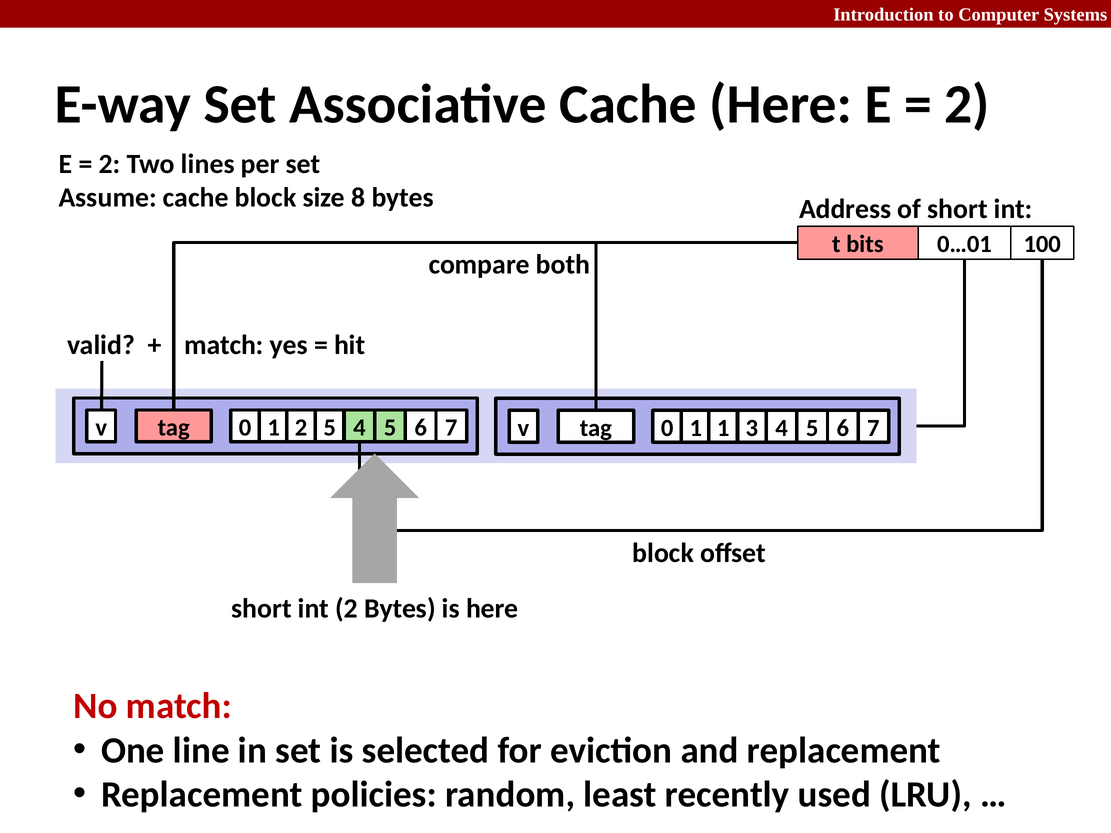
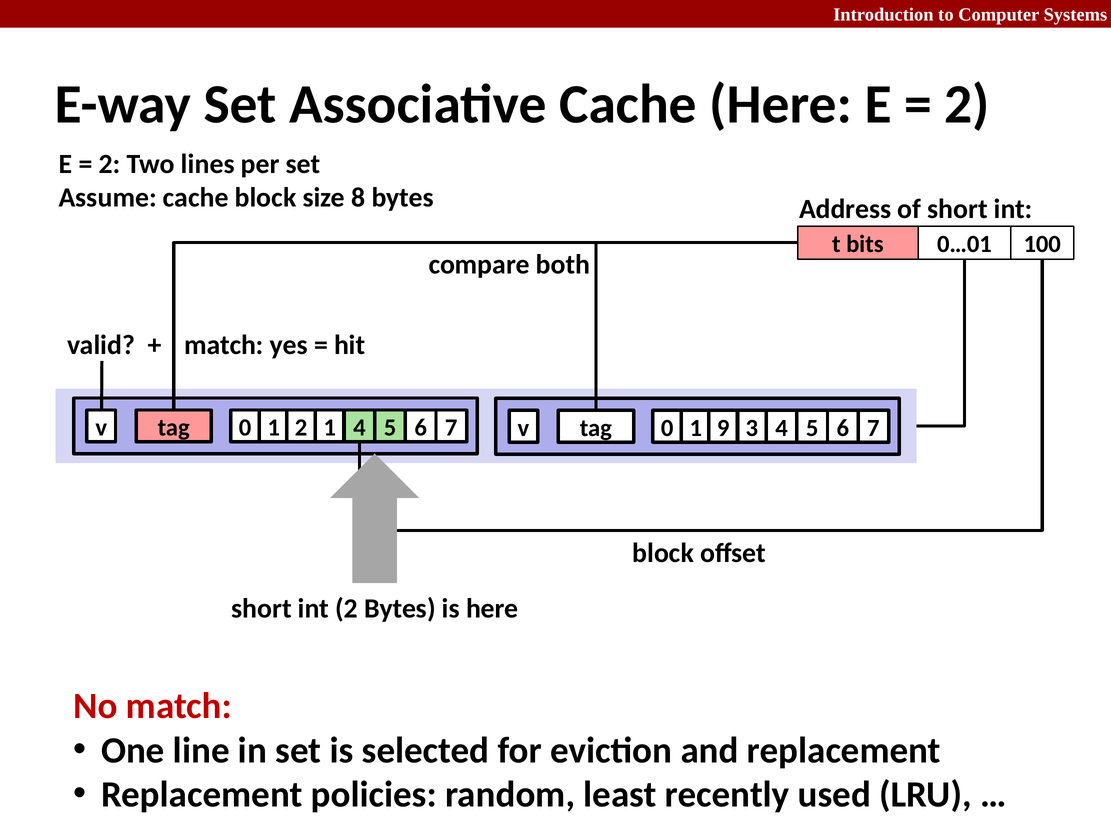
v 5: 5 -> 1
1 1: 1 -> 9
